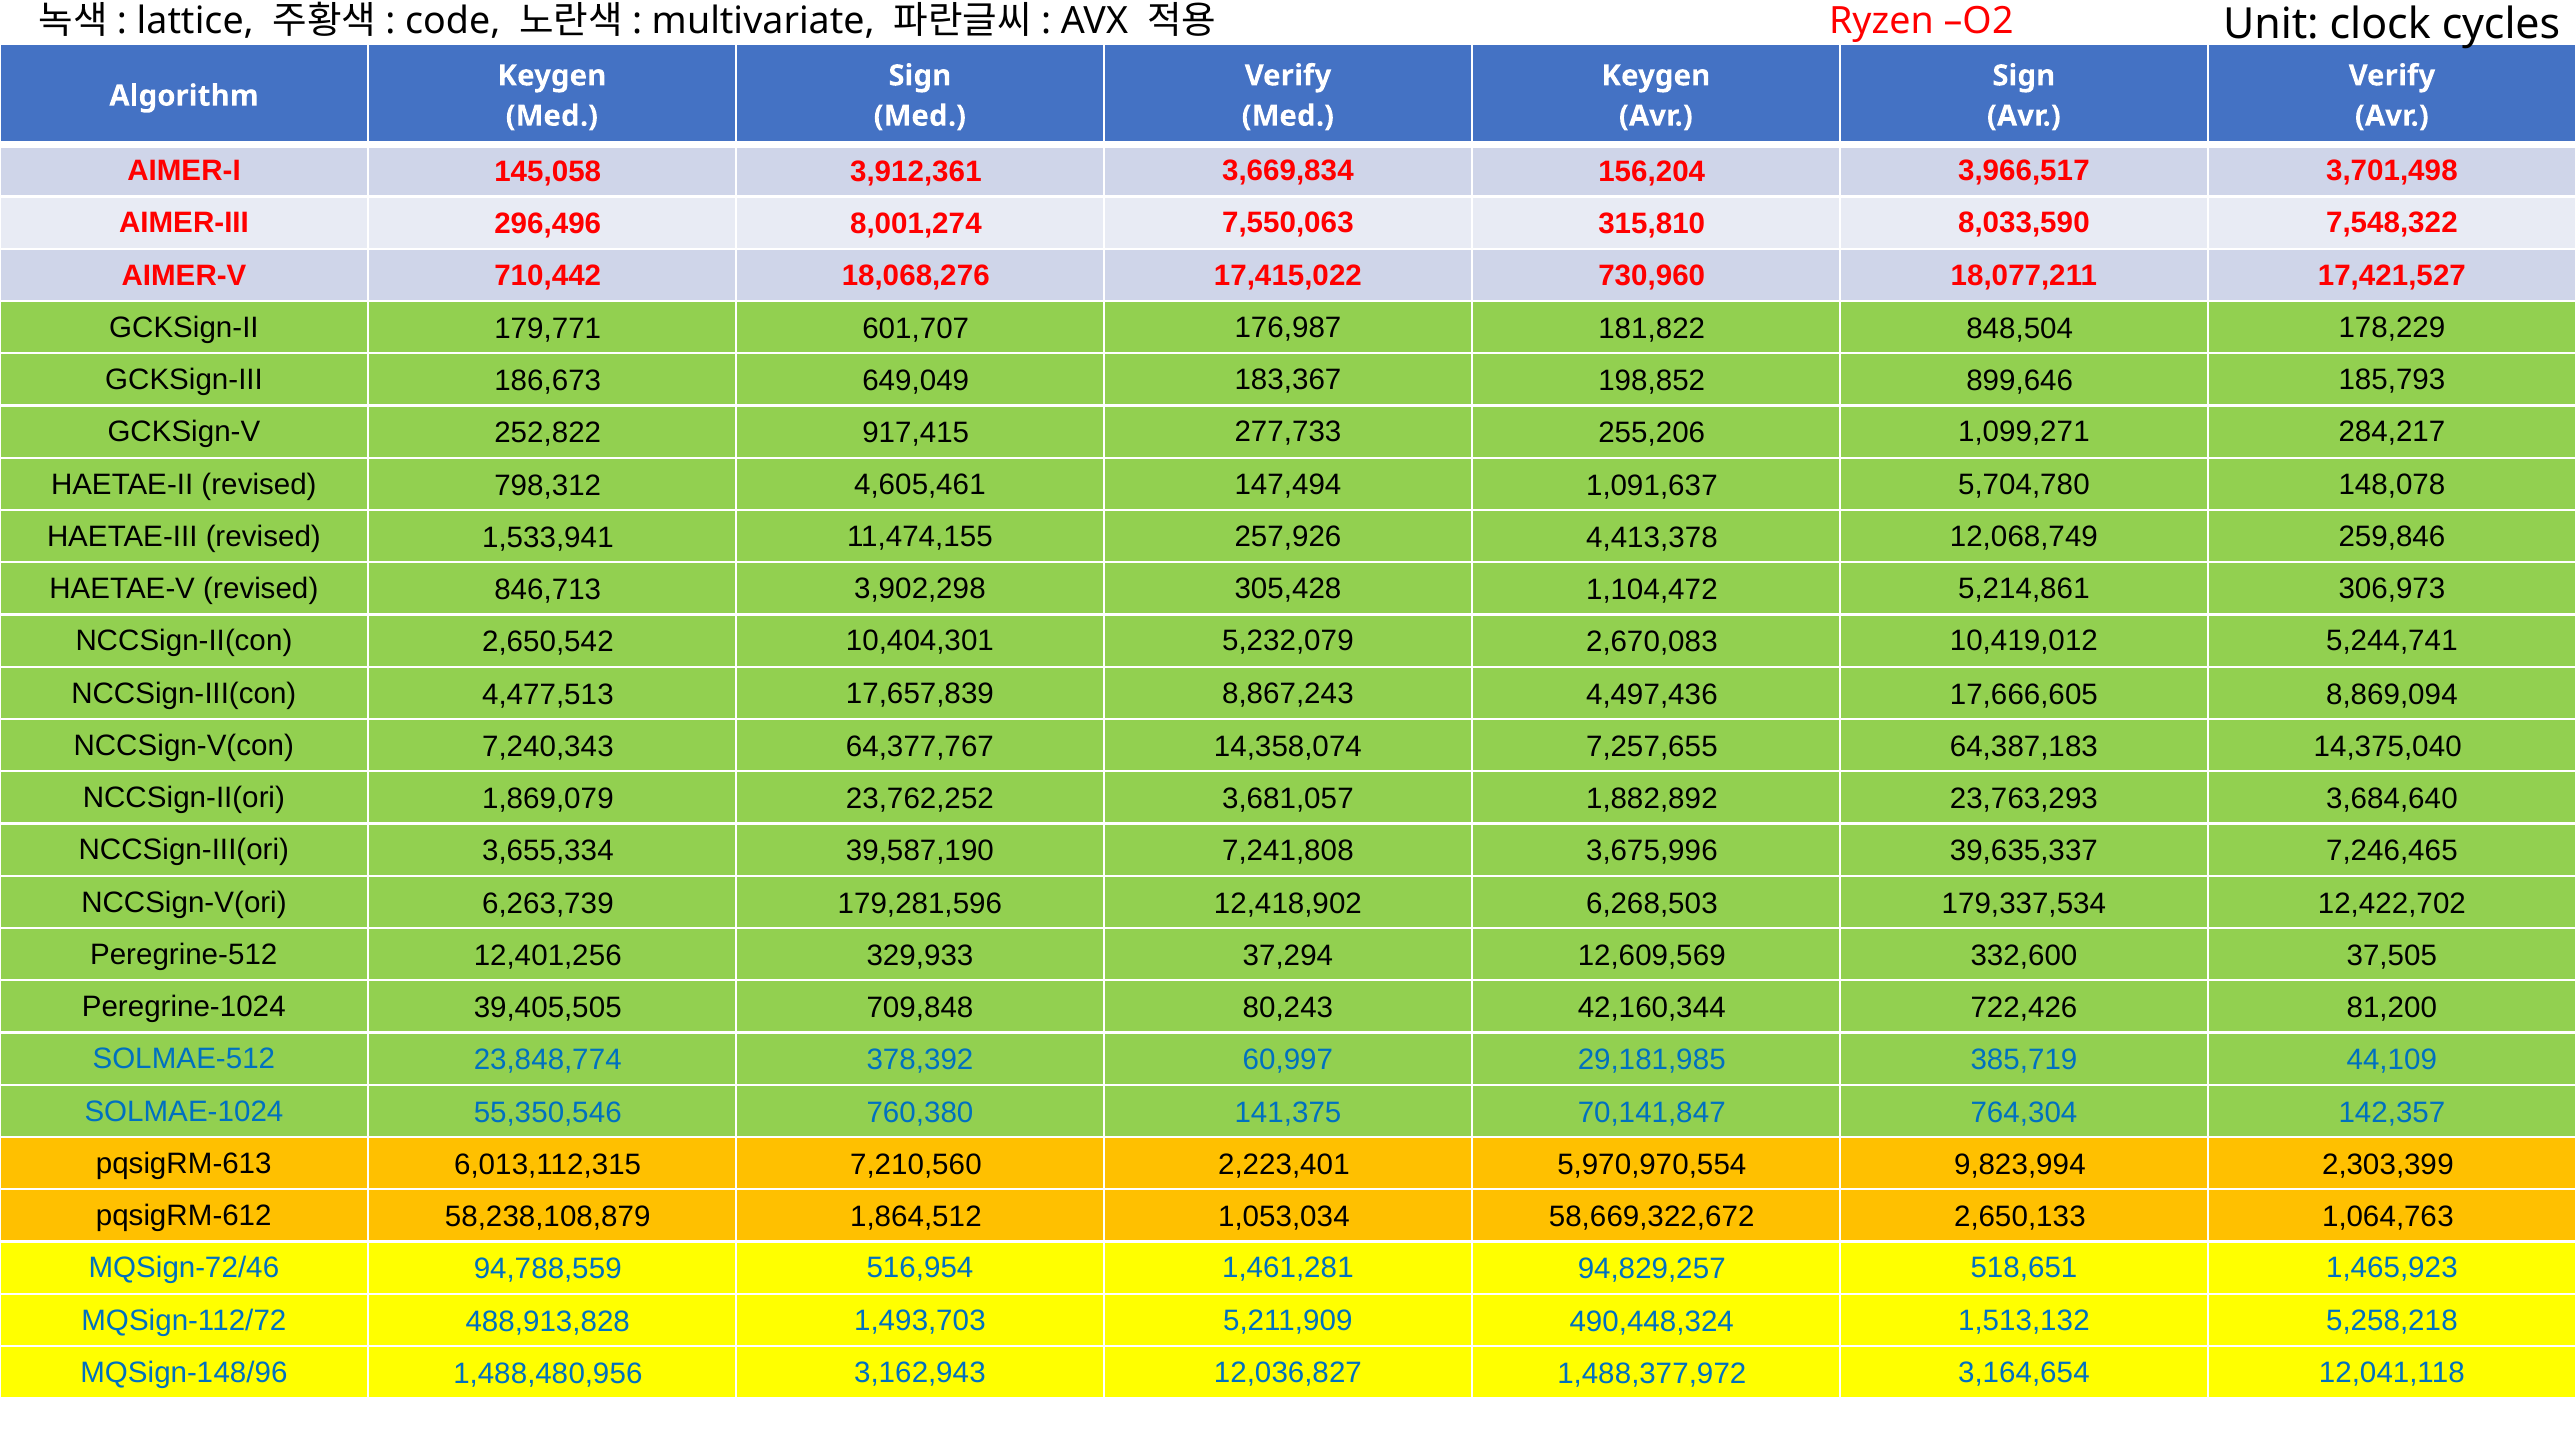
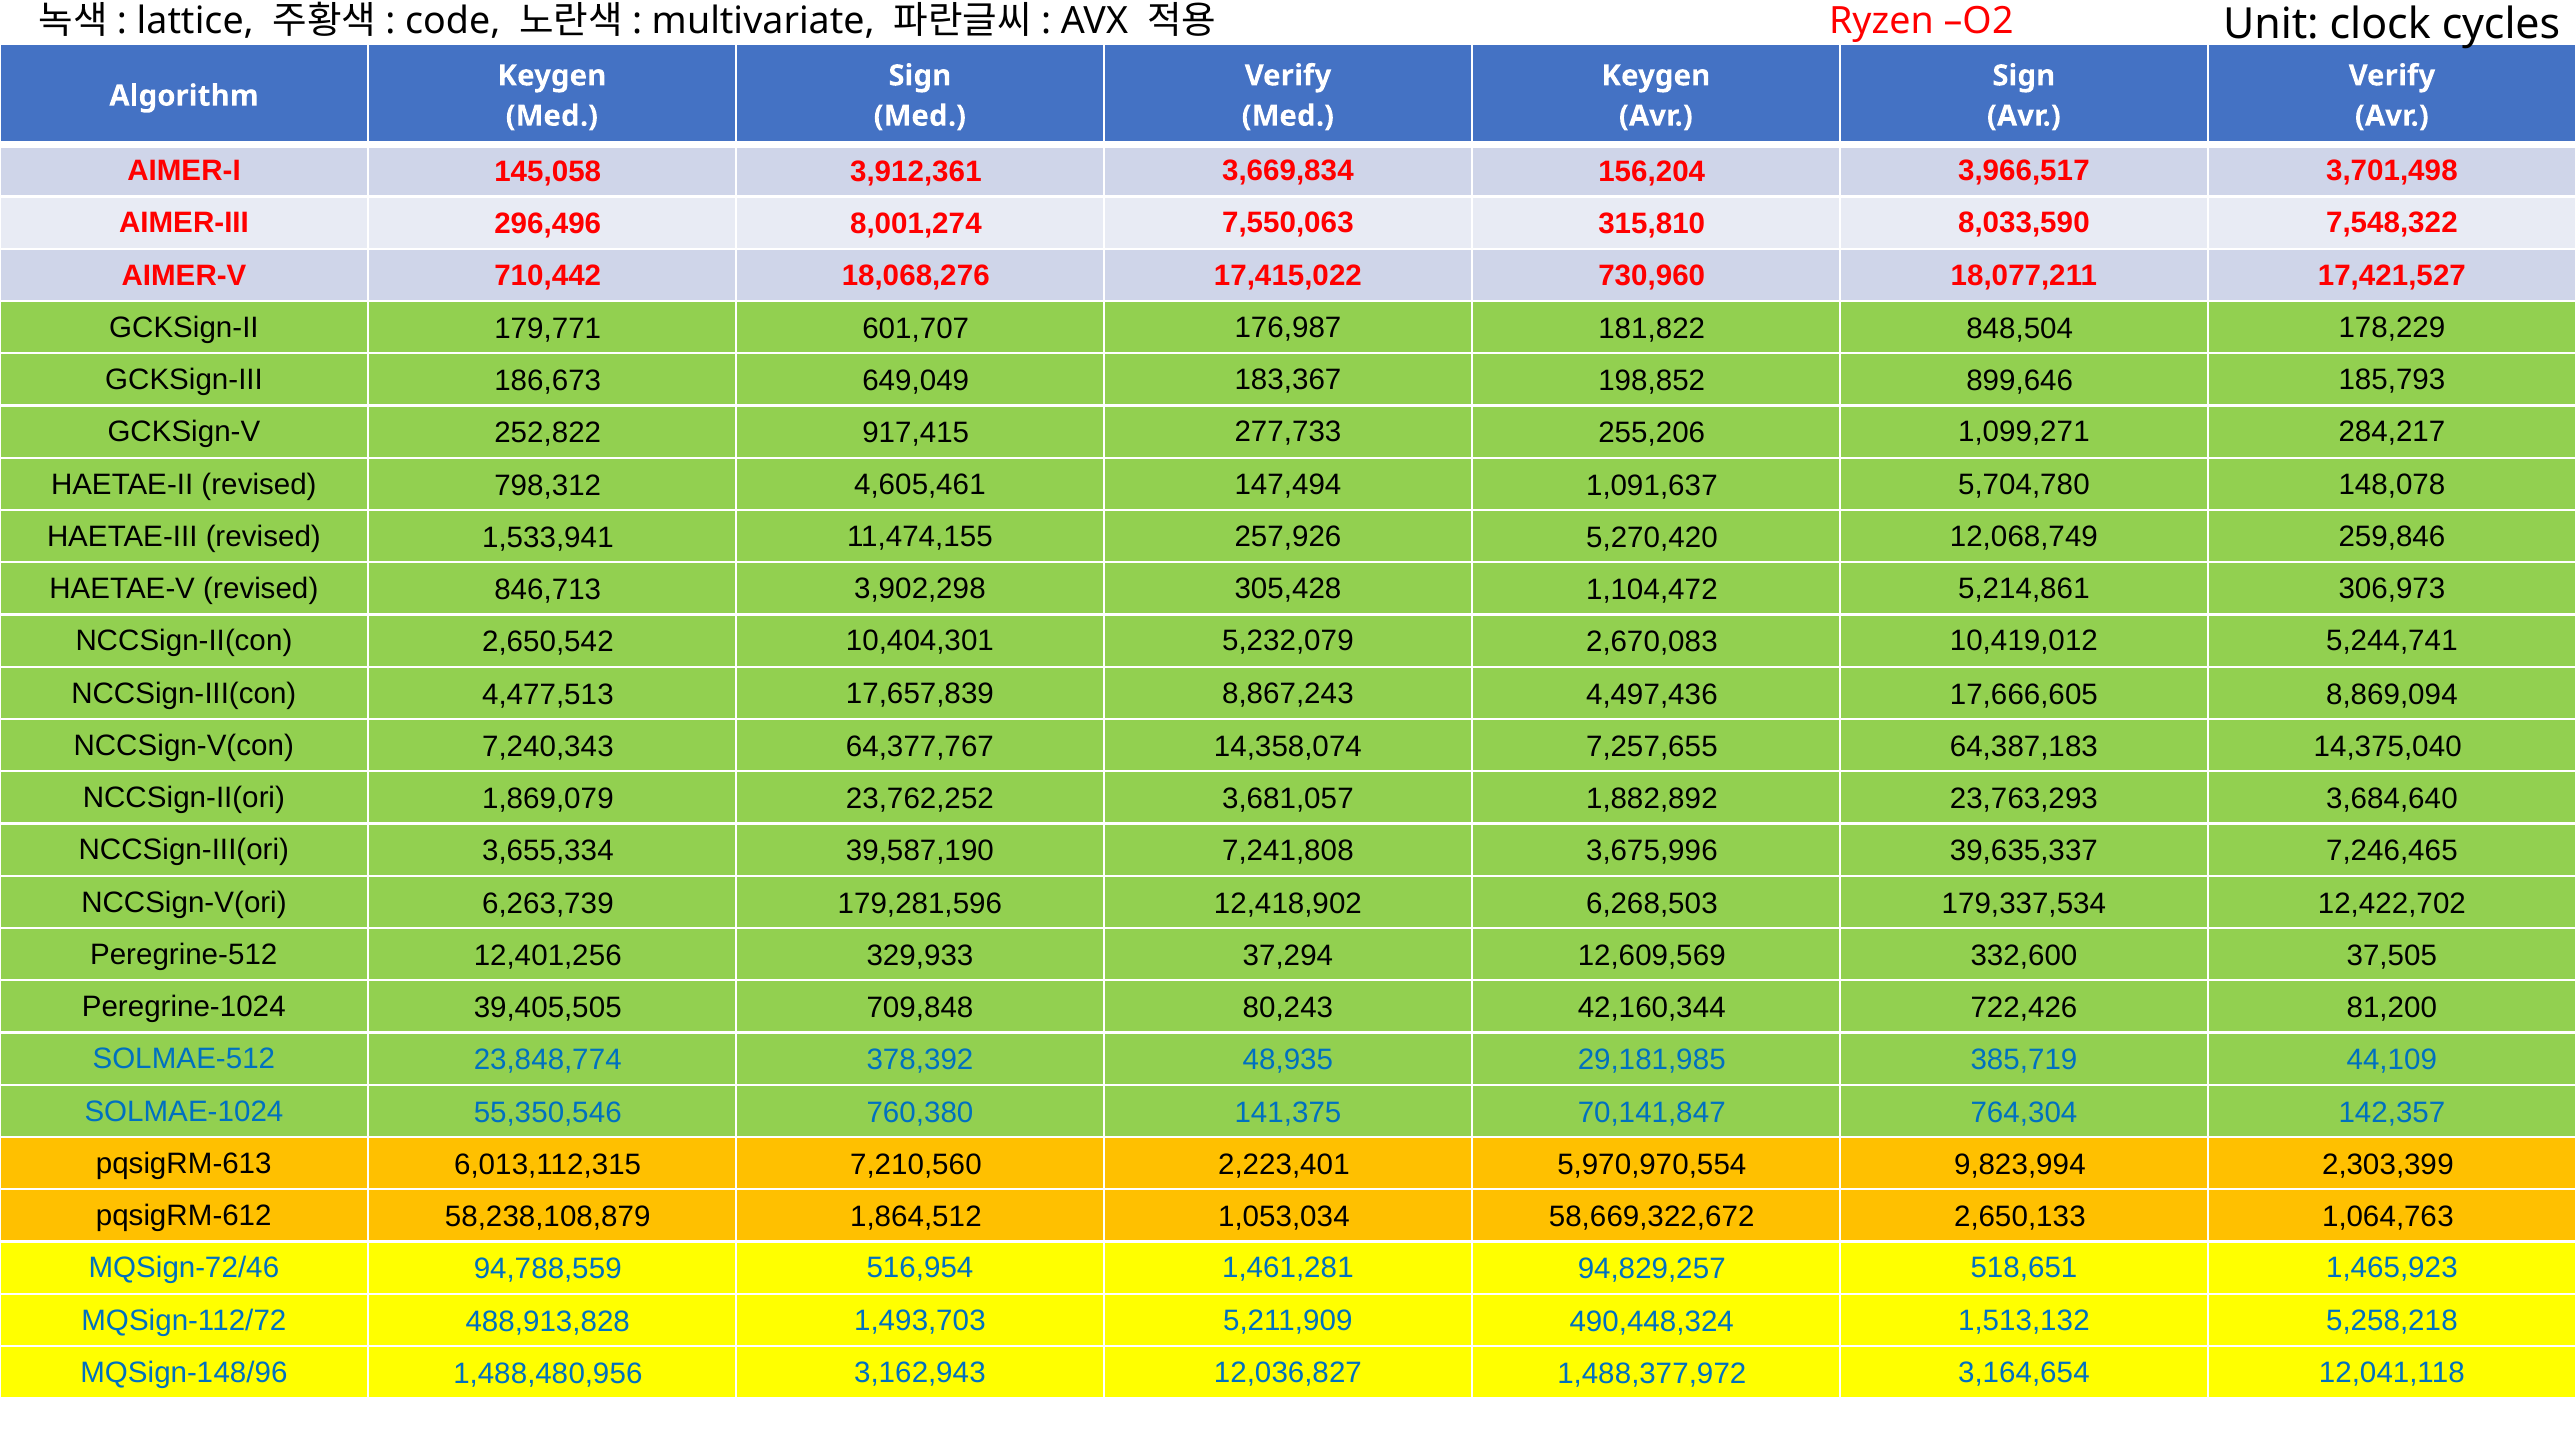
4,413,378: 4,413,378 -> 5,270,420
60,997: 60,997 -> 48,935
